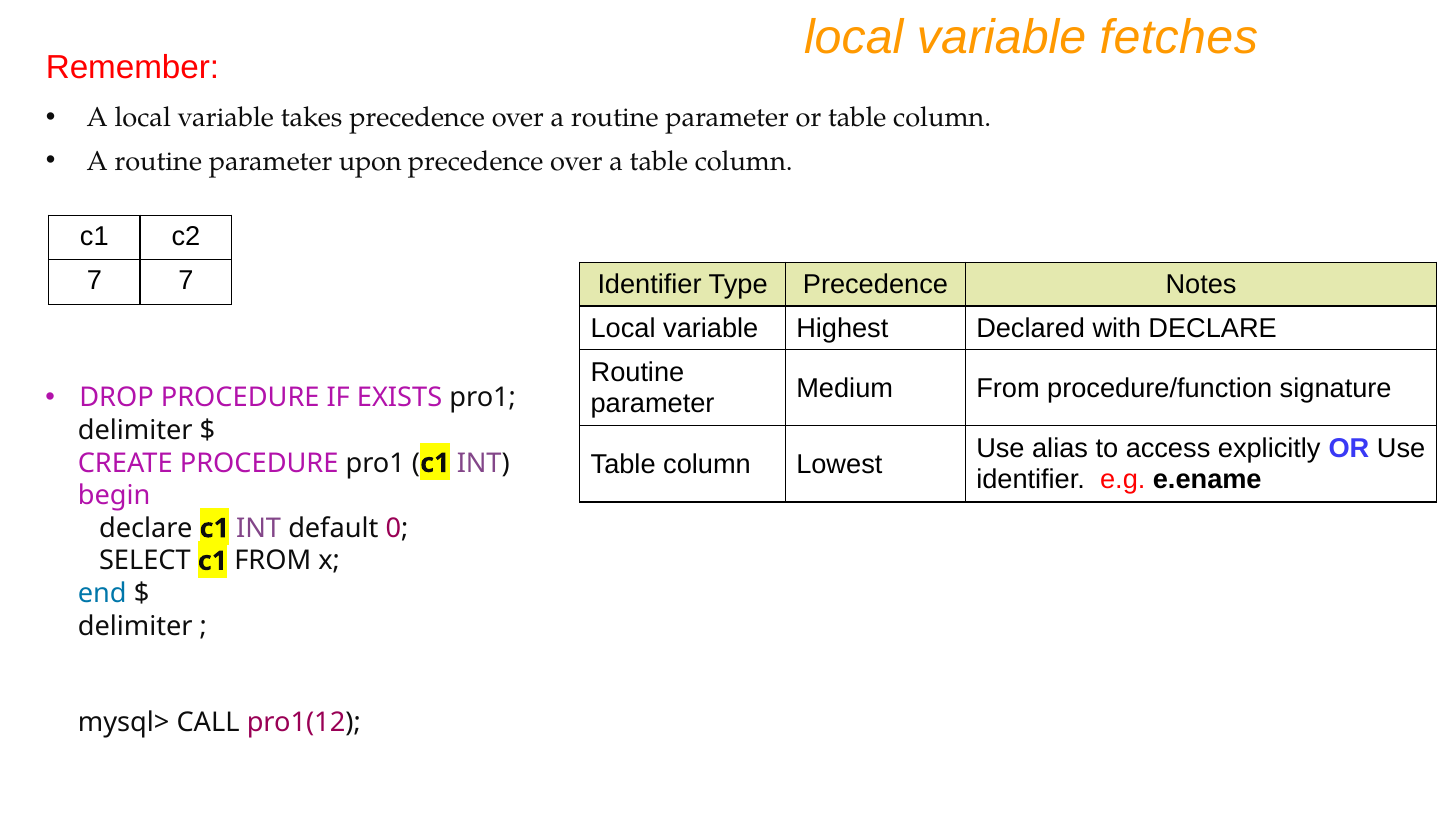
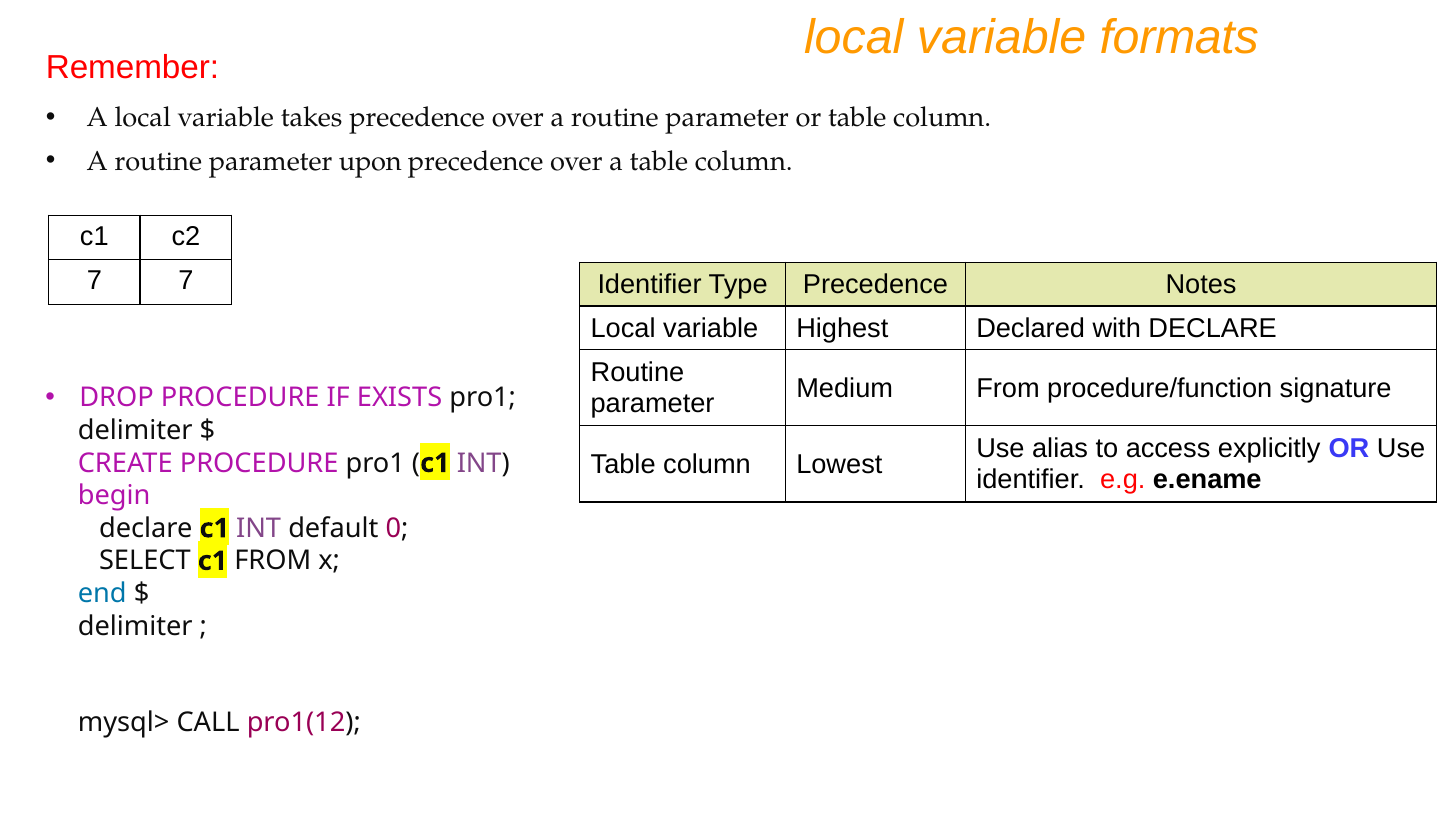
fetches: fetches -> formats
